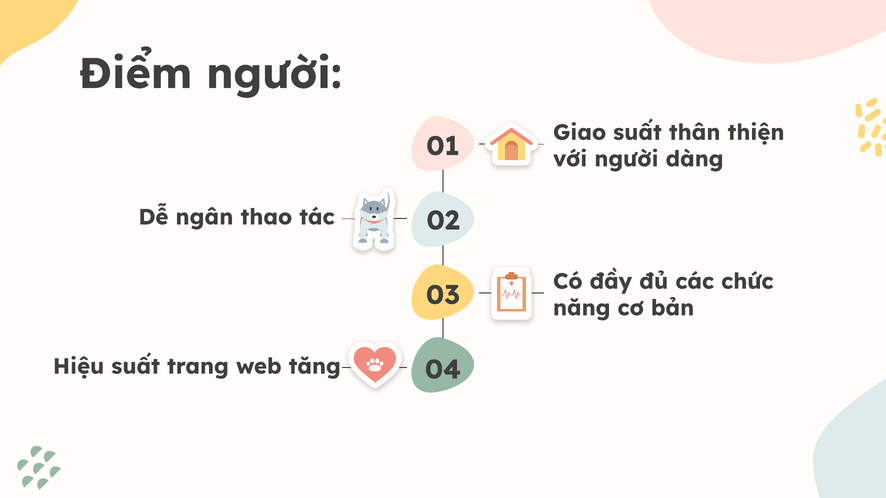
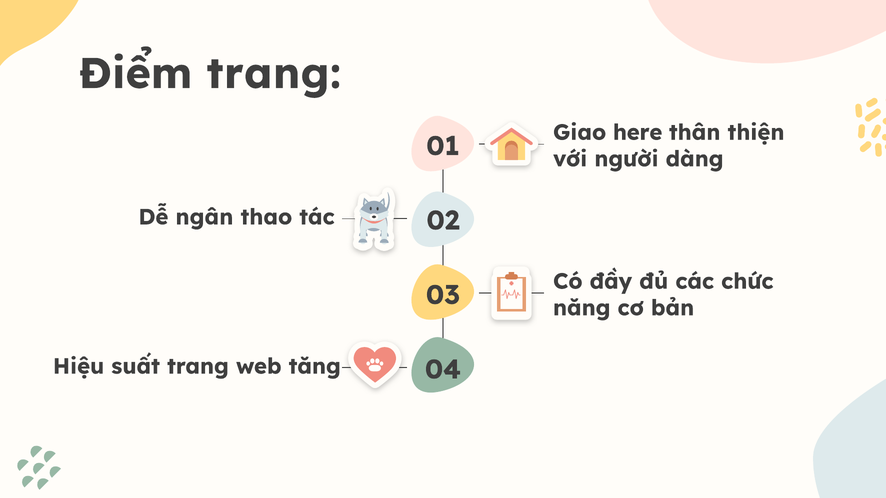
Điểm người: người -> trang
Giao suất: suất -> here
